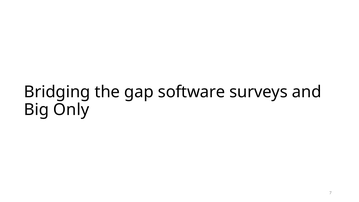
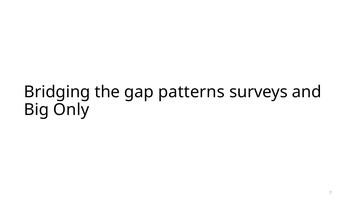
software: software -> patterns
